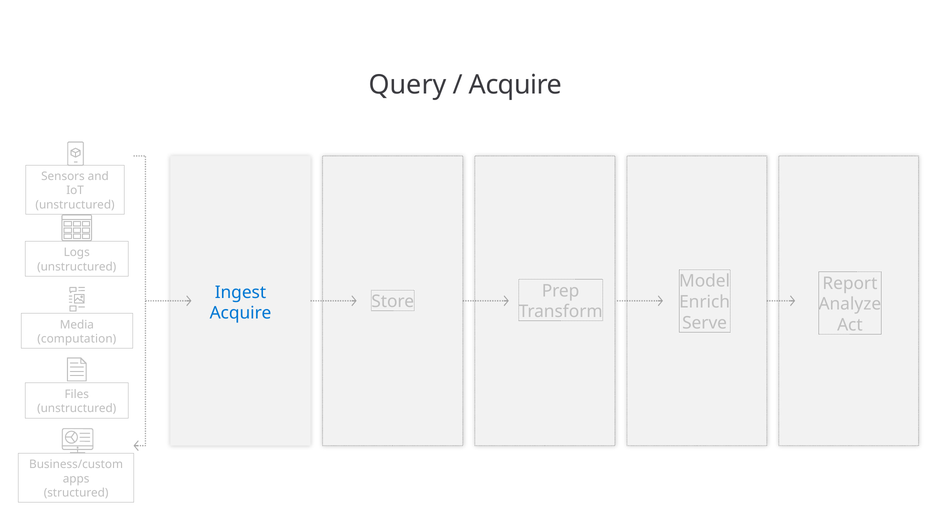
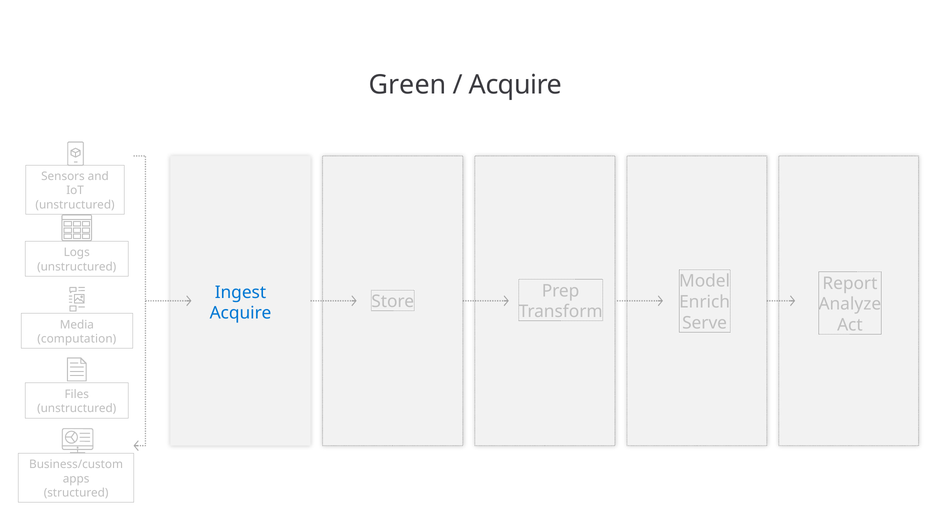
Query: Query -> Green
